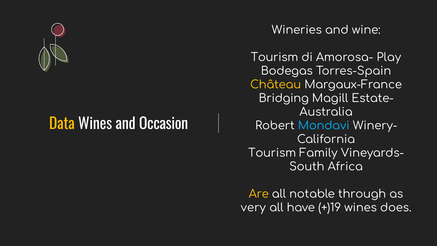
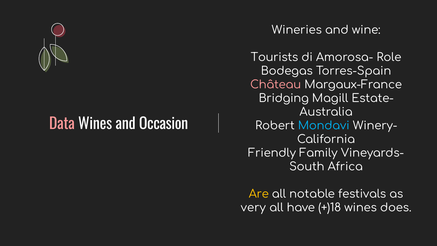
Tourism at (274, 57): Tourism -> Tourists
Play: Play -> Role
Château colour: yellow -> pink
Data colour: yellow -> pink
Tourism at (272, 153): Tourism -> Friendly
through: through -> festivals
+)19: +)19 -> +)18
